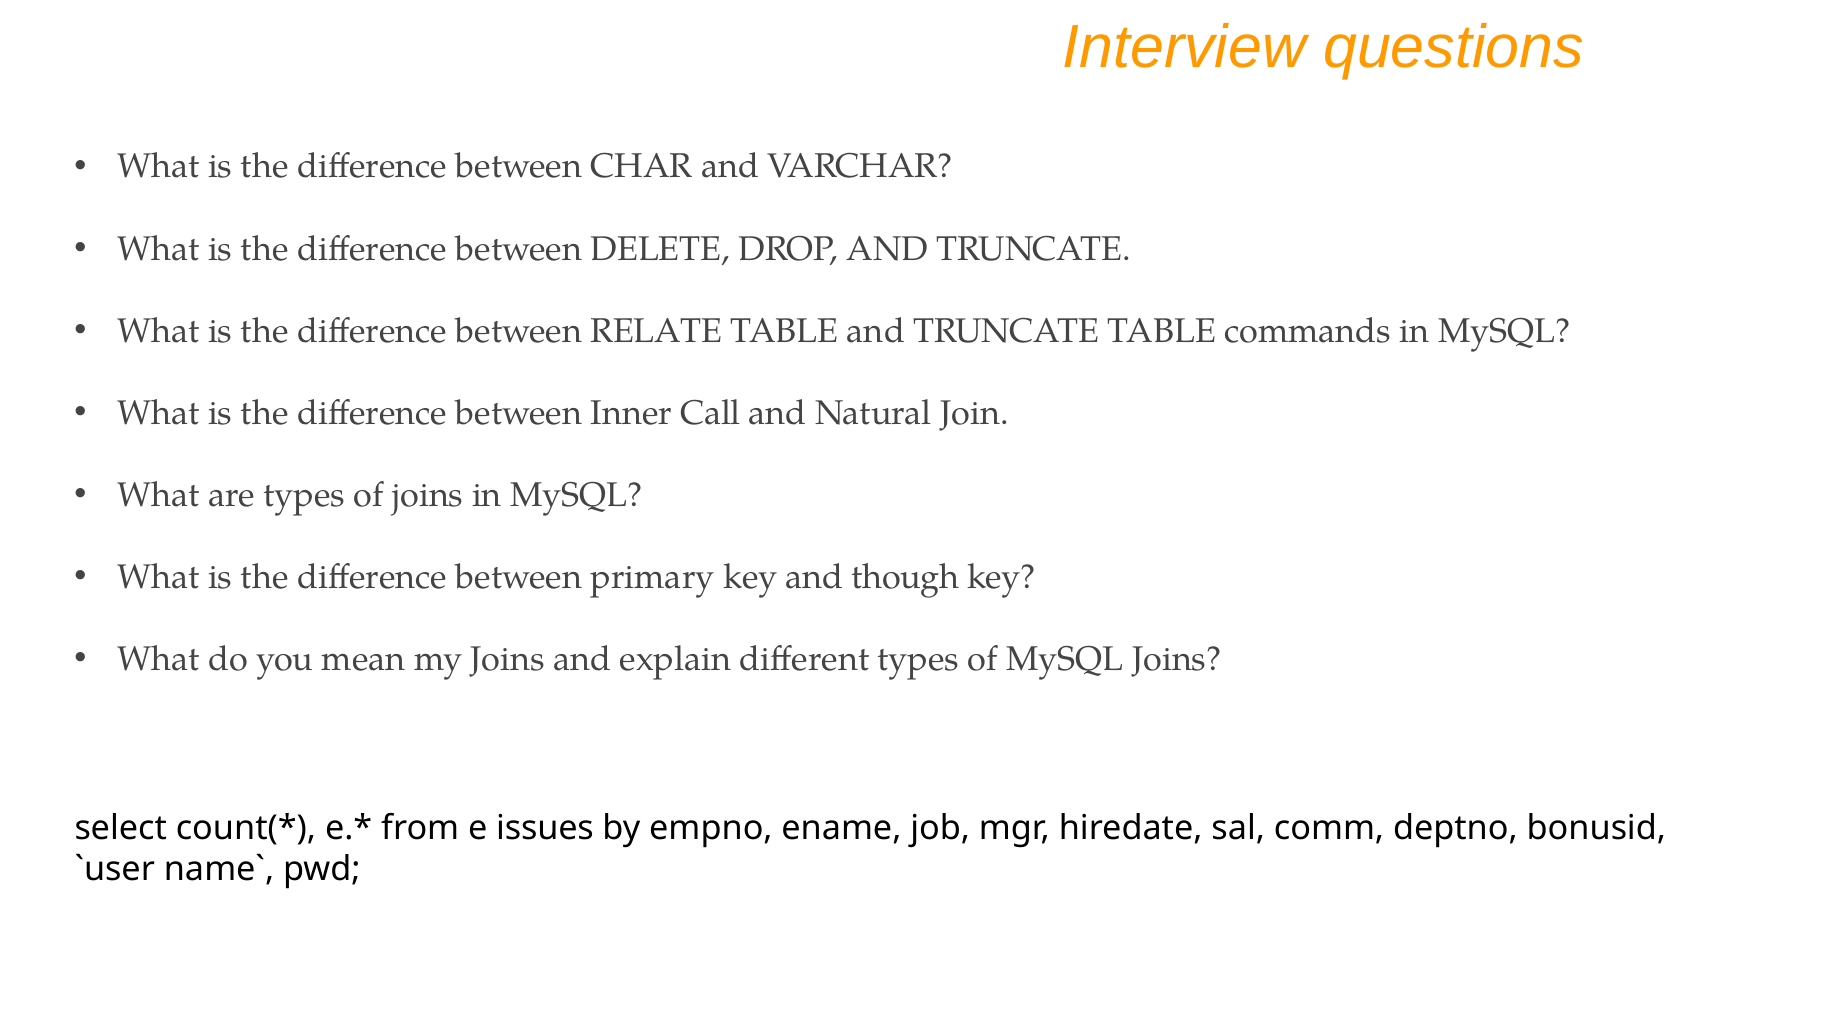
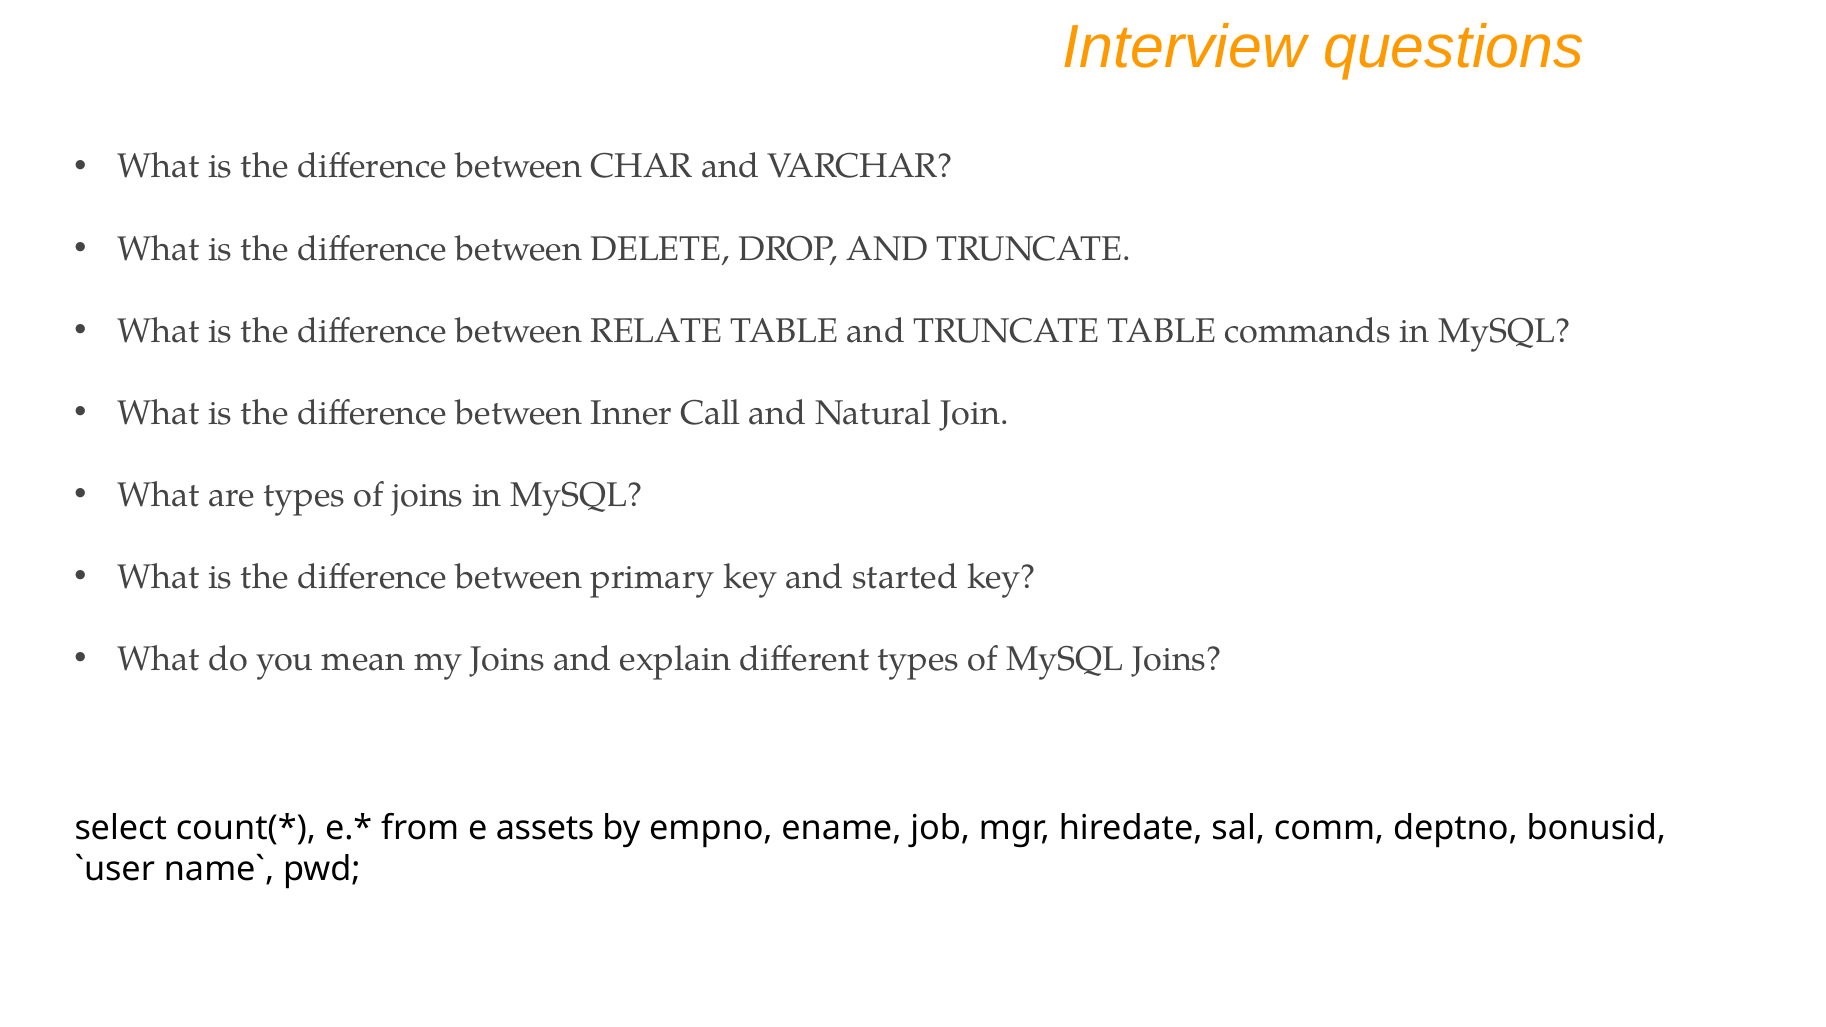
though: though -> started
issues: issues -> assets
